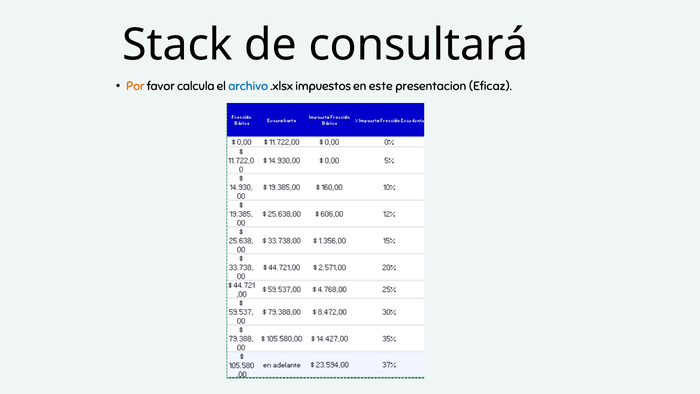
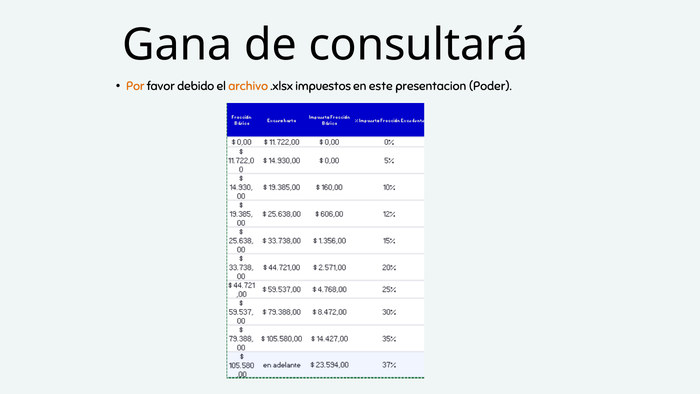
Stack: Stack -> Gana
calcula: calcula -> debido
archivo colour: blue -> orange
Eficaz: Eficaz -> Poder
